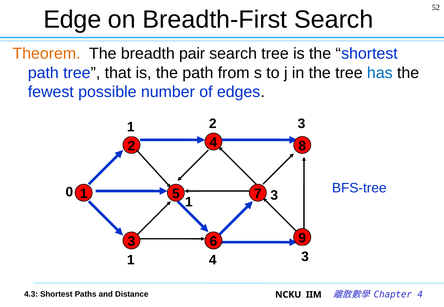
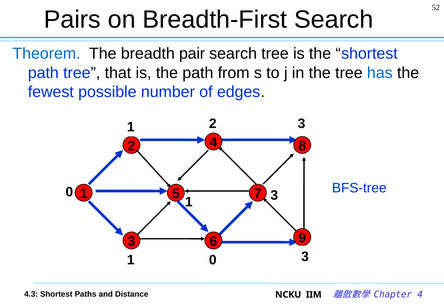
Edge: Edge -> Pairs
Theorem colour: orange -> blue
4 at (213, 260): 4 -> 0
